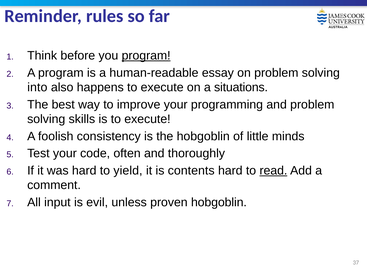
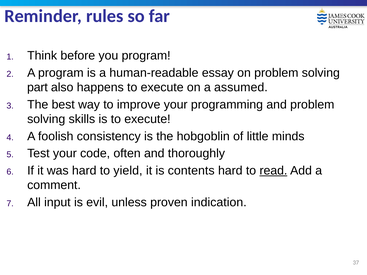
program at (146, 56) underline: present -> none
into: into -> part
situations: situations -> assumed
proven hobgoblin: hobgoblin -> indication
